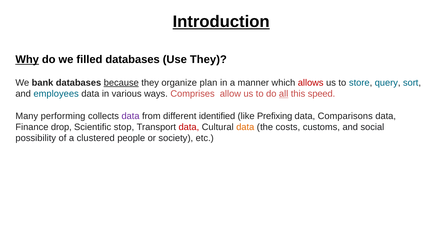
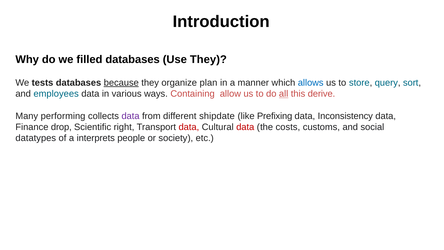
Introduction underline: present -> none
Why underline: present -> none
bank: bank -> tests
allows colour: red -> blue
Comprises: Comprises -> Containing
speed: speed -> derive
identified: identified -> shipdate
Comparisons: Comparisons -> Inconsistency
stop: stop -> right
data at (245, 127) colour: orange -> red
possibility: possibility -> datatypes
clustered: clustered -> interprets
